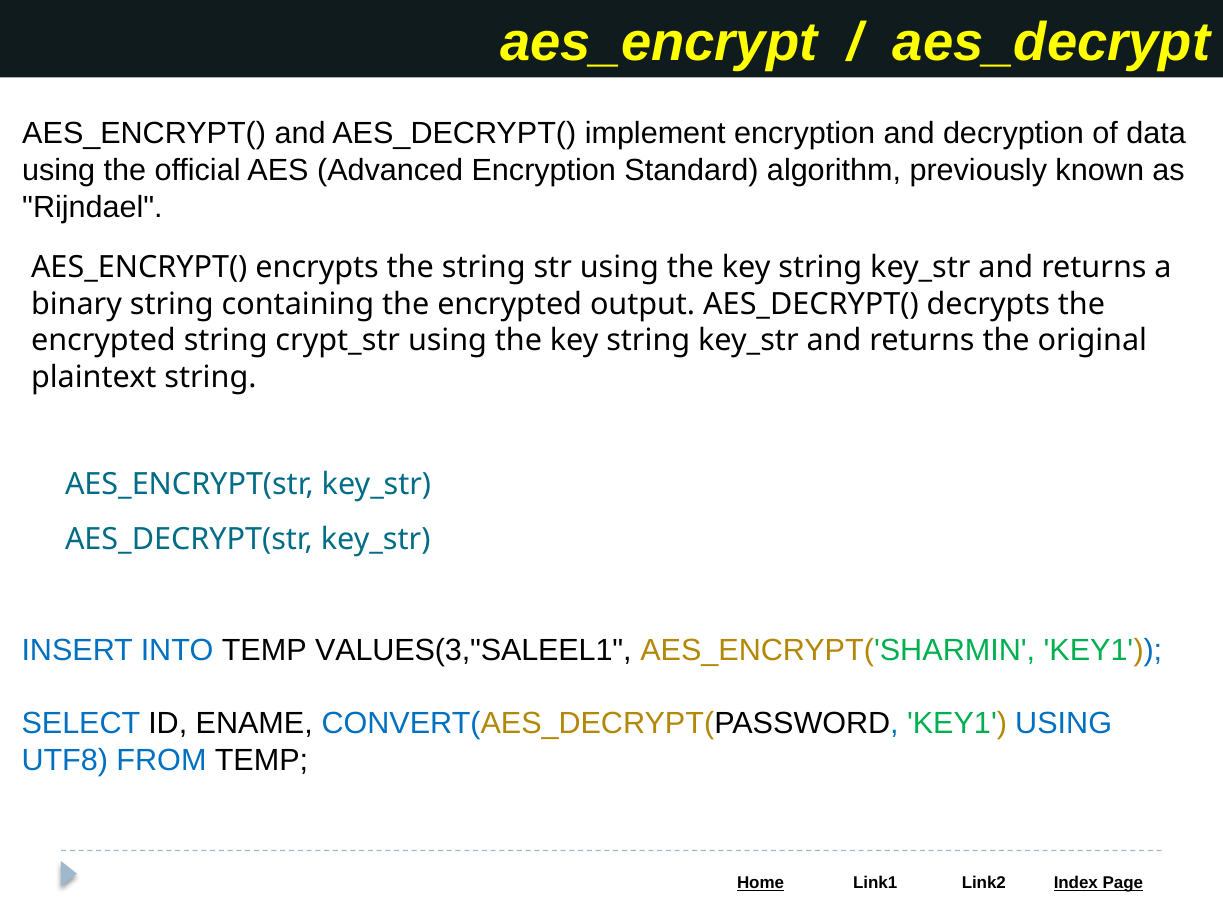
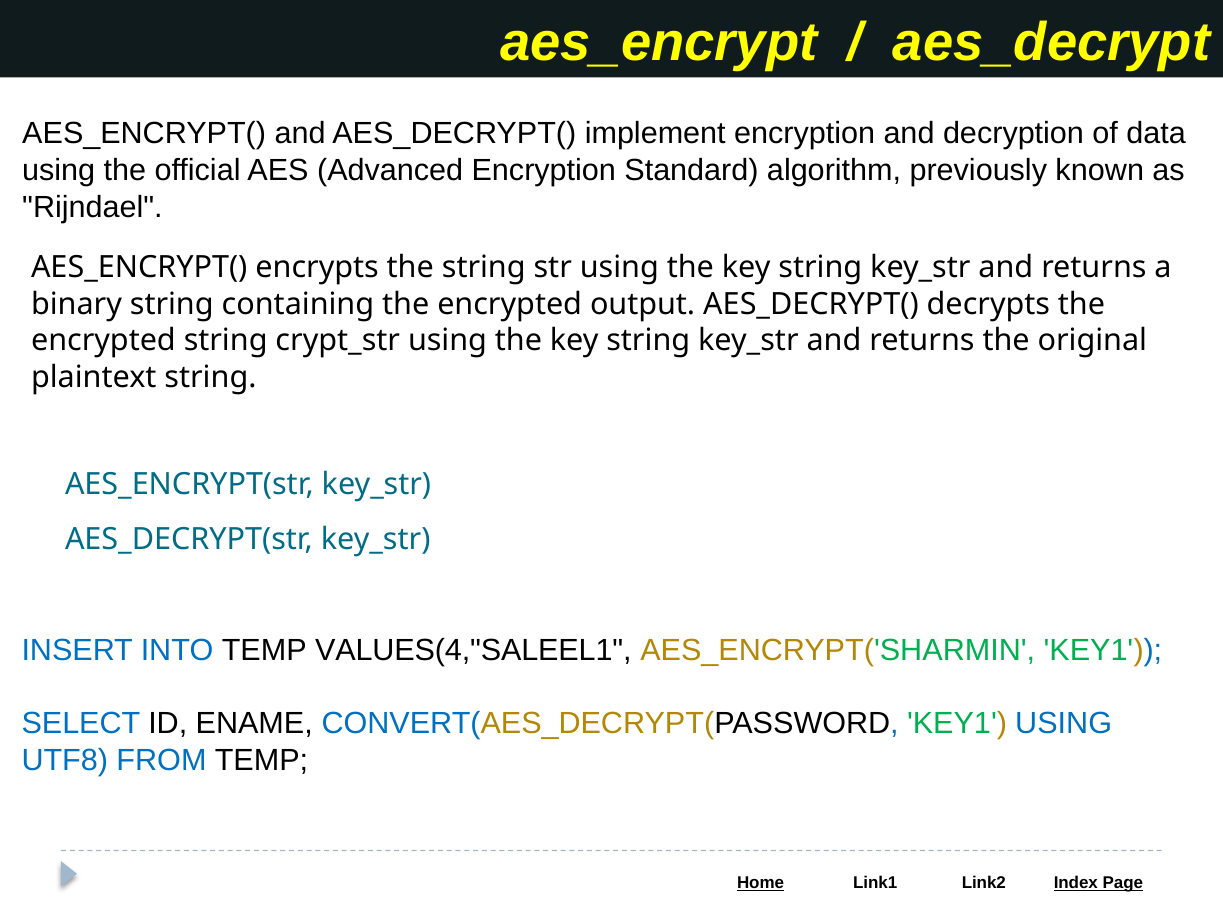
VALUES(3,"SALEEL1: VALUES(3,"SALEEL1 -> VALUES(4,"SALEEL1
